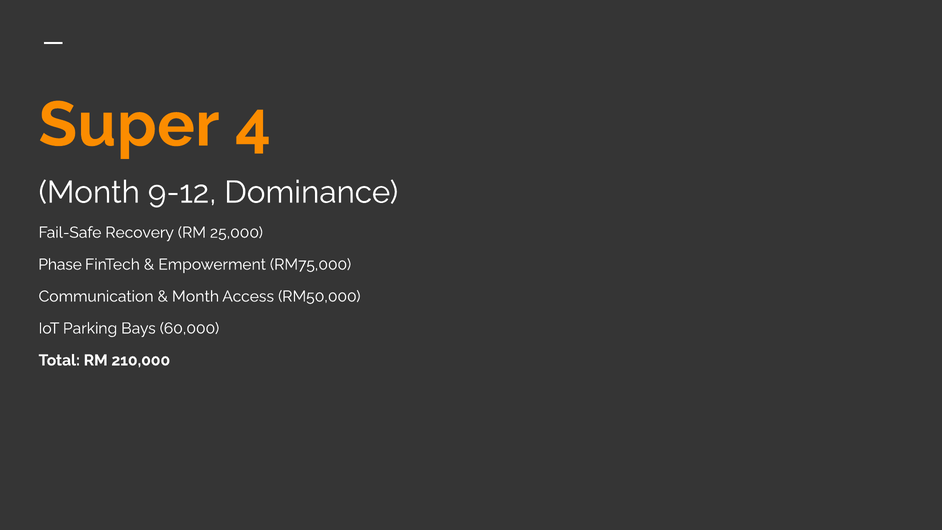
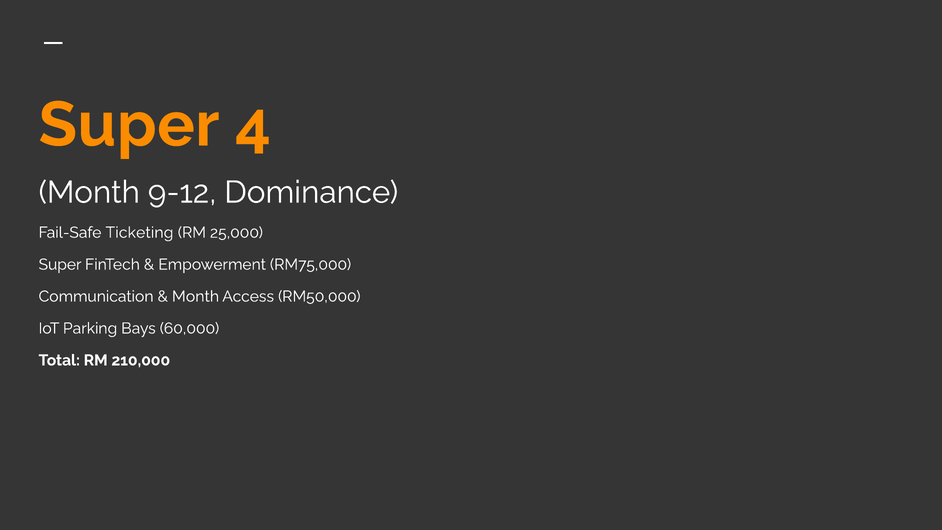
Recovery: Recovery -> Ticketing
Phase at (60, 264): Phase -> Super
